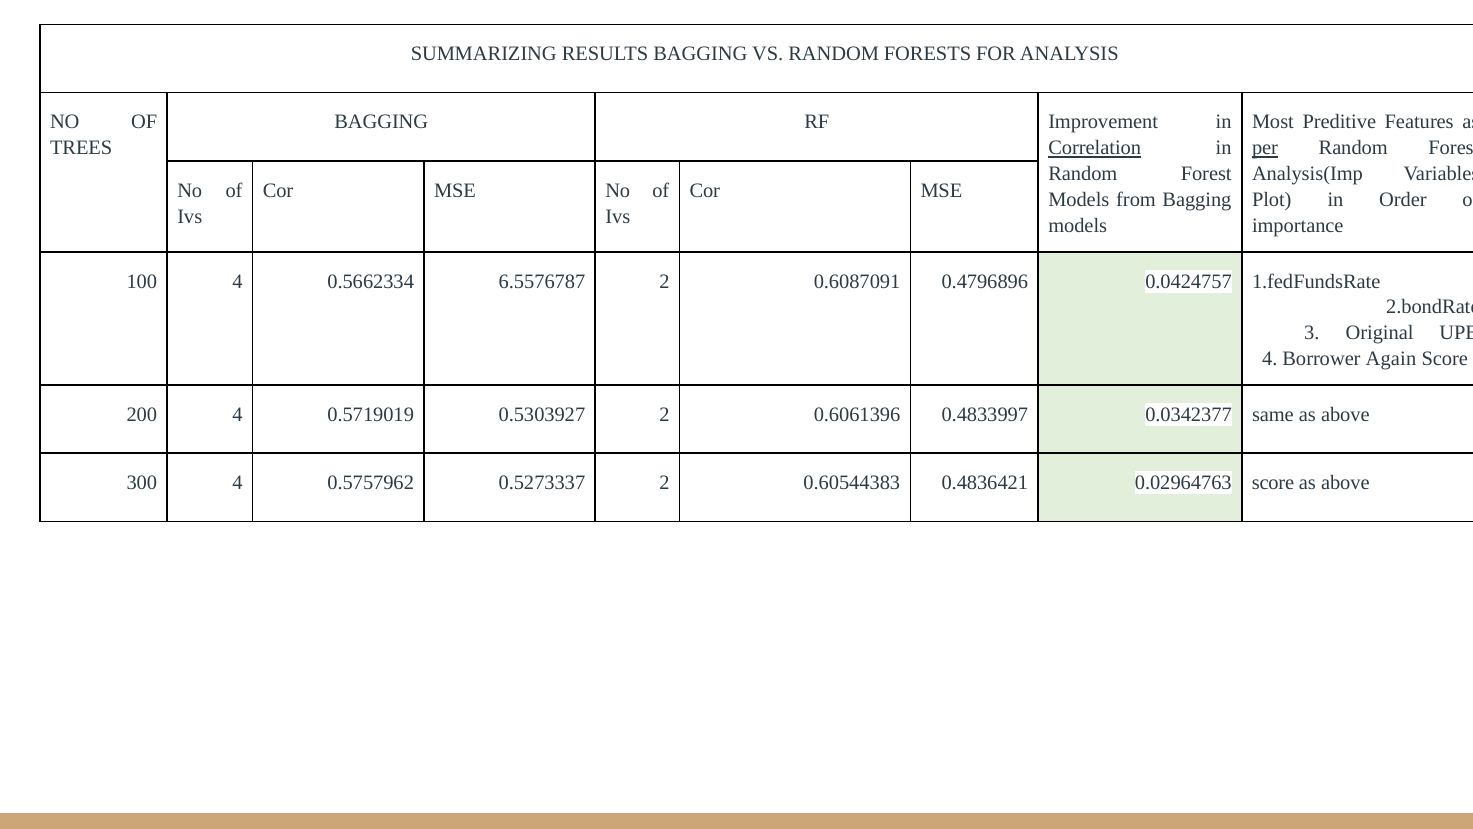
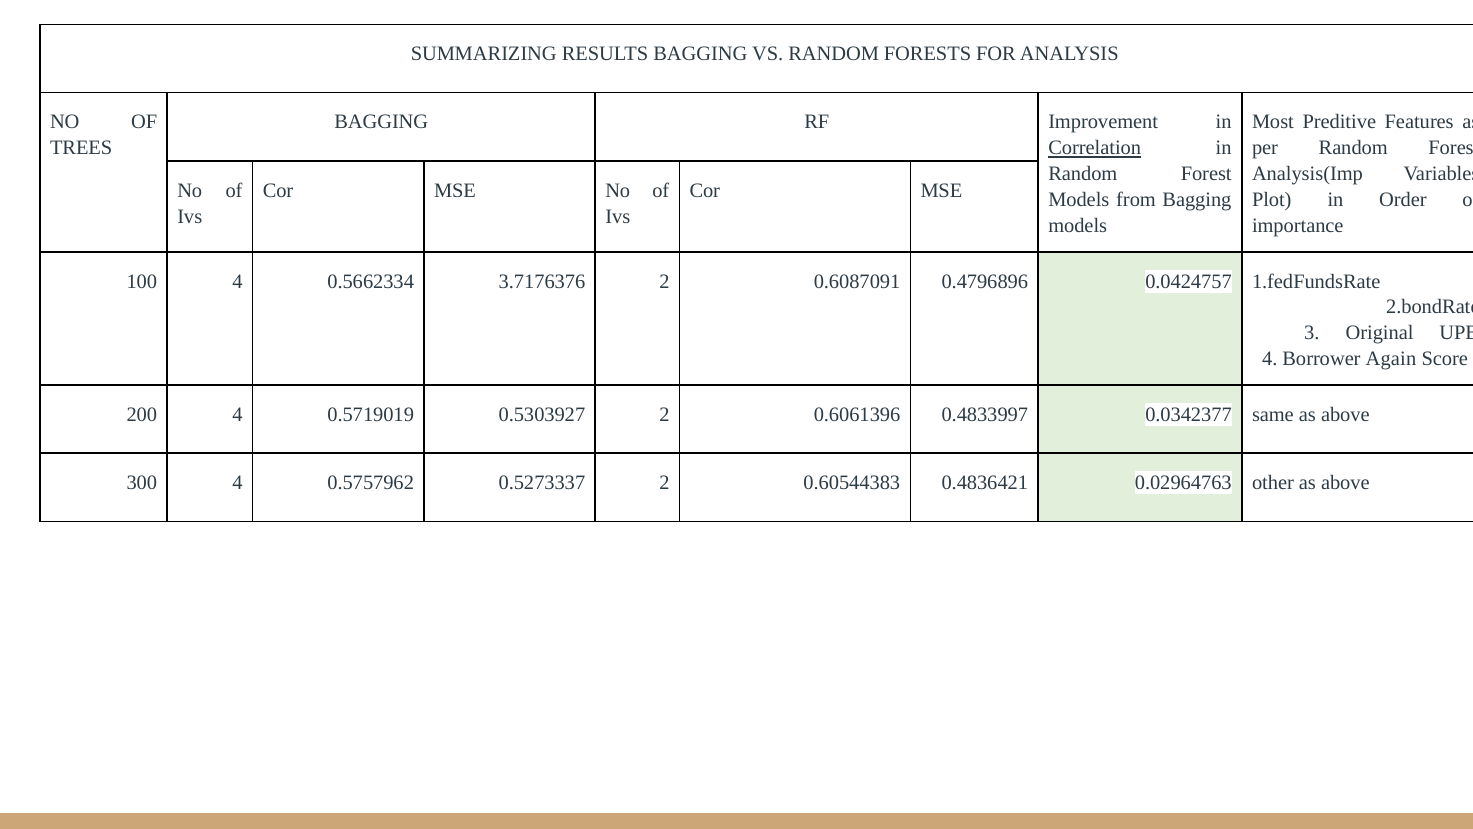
per underline: present -> none
6.5576787: 6.5576787 -> 3.7176376
0.02964763 score: score -> other
